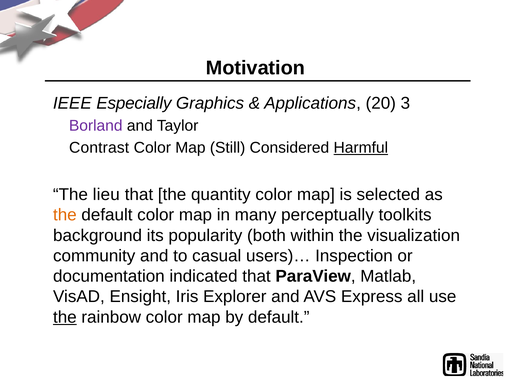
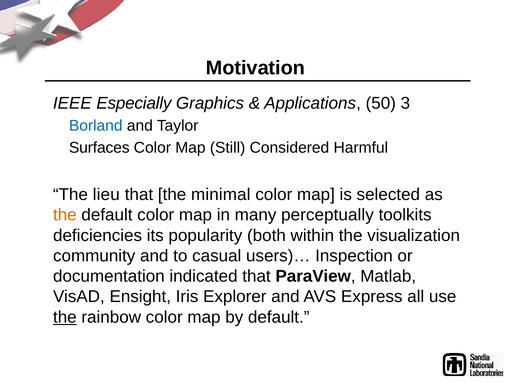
20: 20 -> 50
Borland colour: purple -> blue
Contrast: Contrast -> Surfaces
Harmful underline: present -> none
quantity: quantity -> minimal
background: background -> deficiencies
